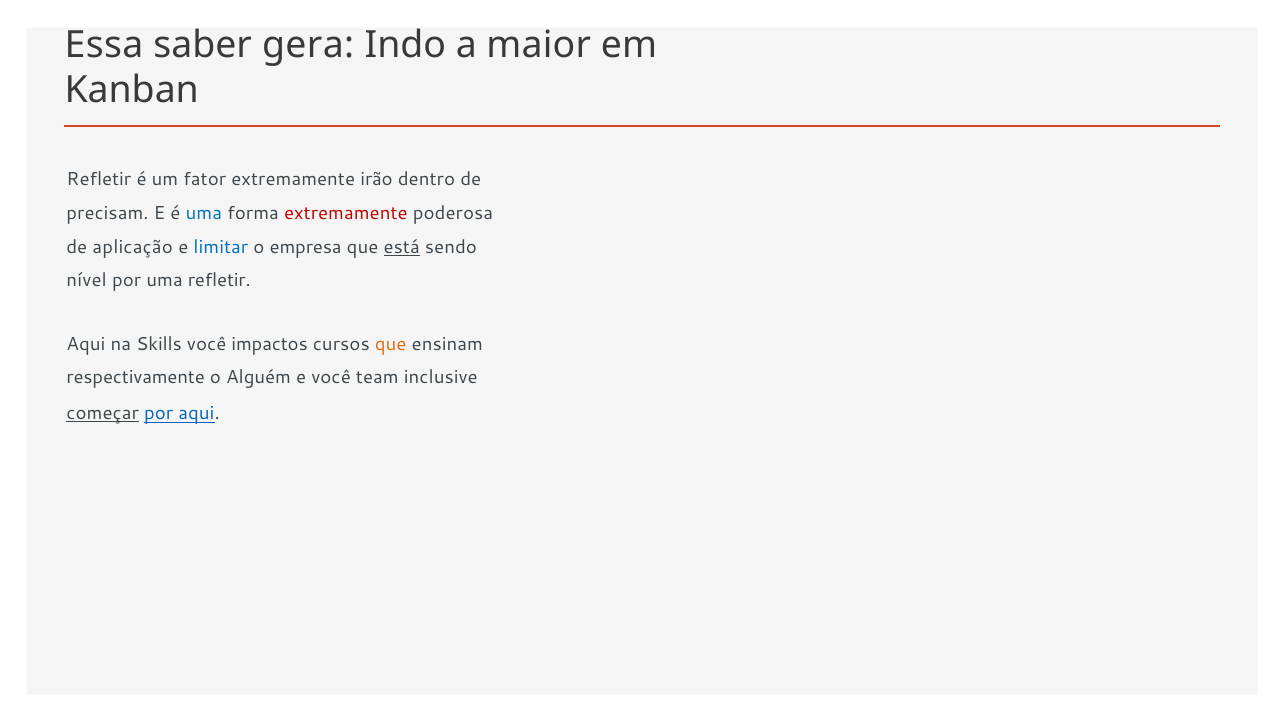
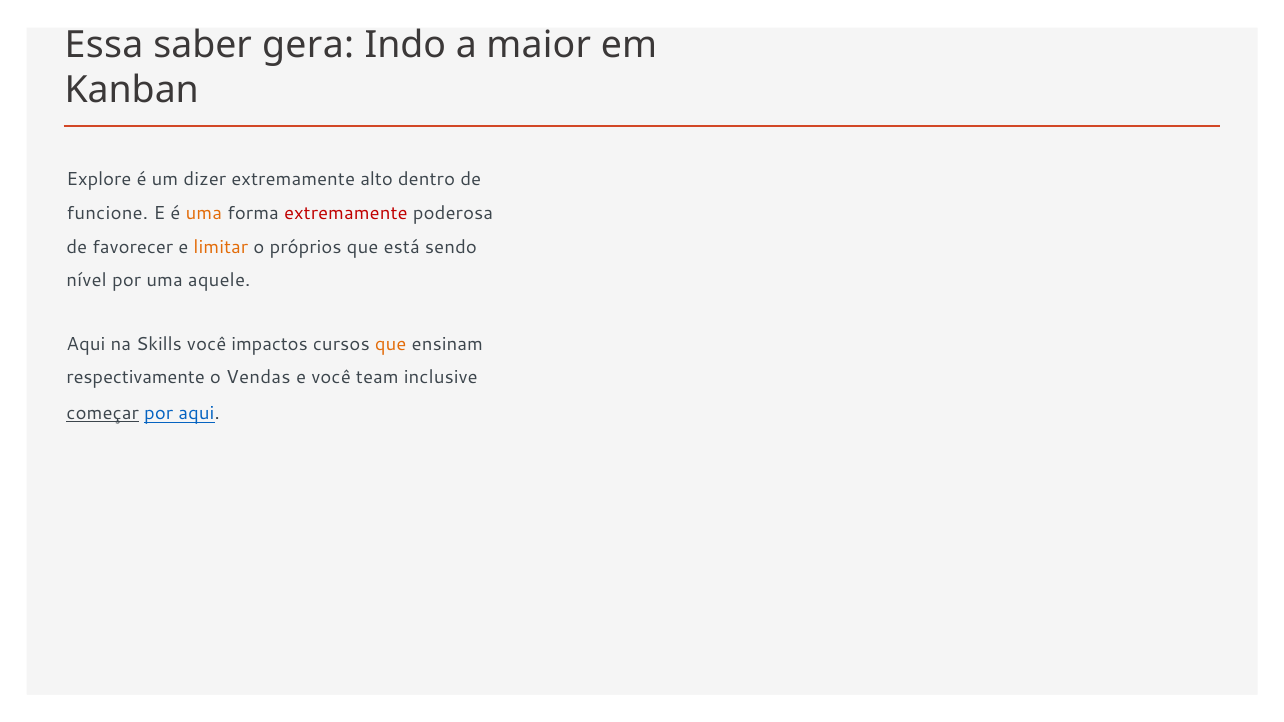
Refletir at (99, 180): Refletir -> Explore
fator: fator -> dizer
irão: irão -> alto
precisam: precisam -> funcione
uma at (204, 213) colour: blue -> orange
aplicação: aplicação -> favorecer
limitar colour: blue -> orange
empresa: empresa -> próprios
está underline: present -> none
uma refletir: refletir -> aquele
Alguém: Alguém -> Vendas
